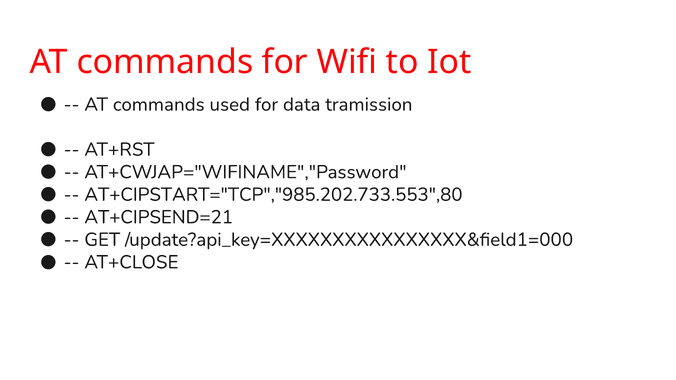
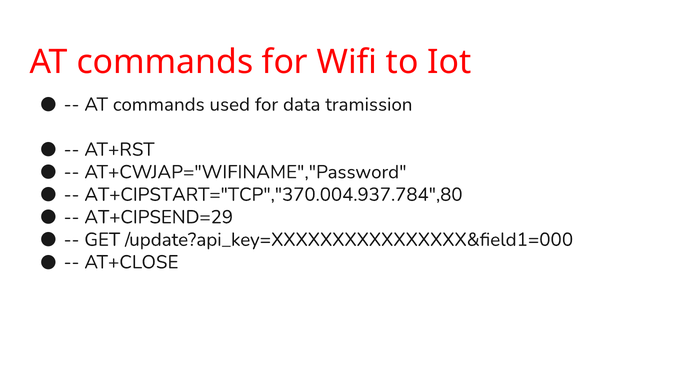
AT+CIPSTART="TCP","985.202.733.553",80: AT+CIPSTART="TCP","985.202.733.553",80 -> AT+CIPSTART="TCP","370.004.937.784",80
AT+CIPSEND=21: AT+CIPSEND=21 -> AT+CIPSEND=29
